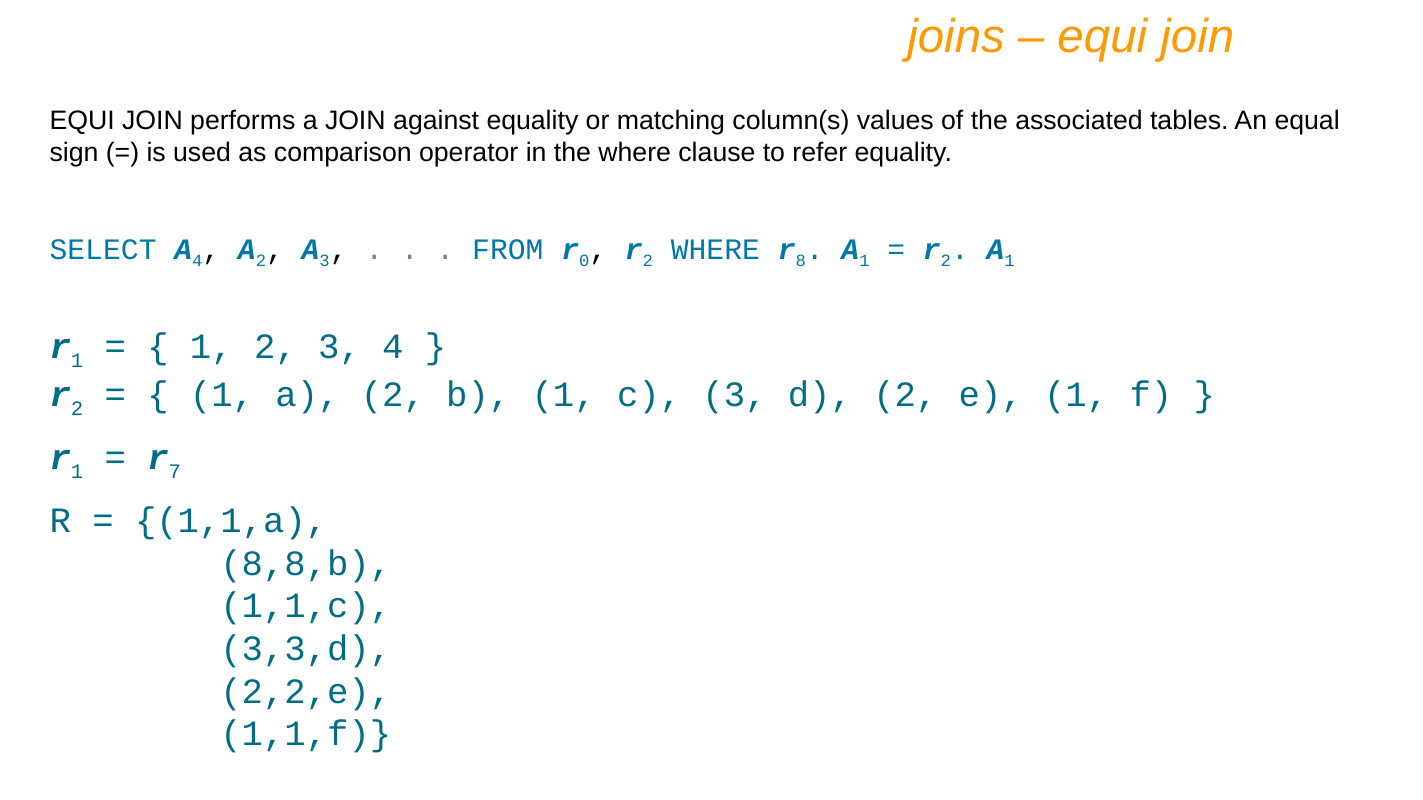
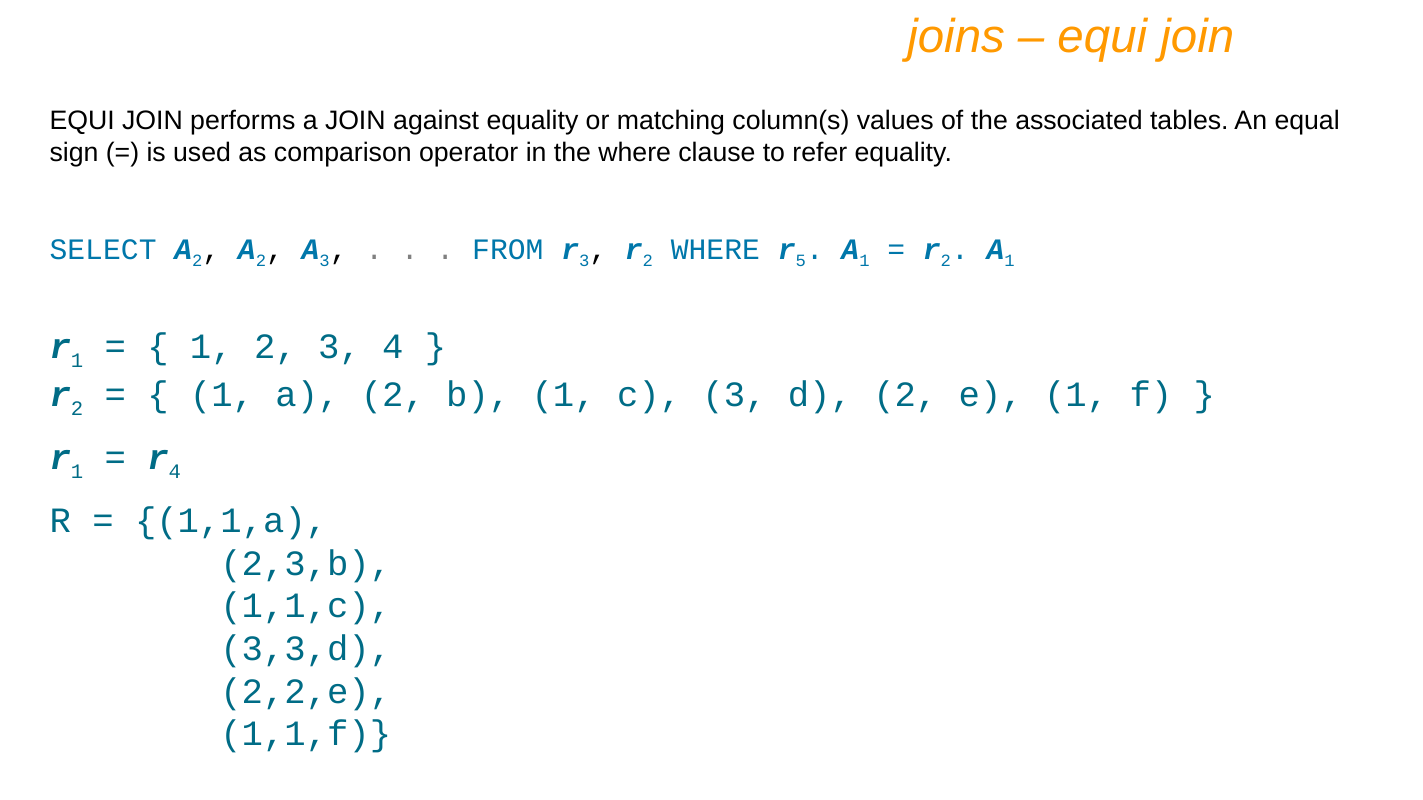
SELECT A 4: 4 -> 2
r 0: 0 -> 3
8: 8 -> 5
r 7: 7 -> 4
8,8,b: 8,8,b -> 2,3,b
